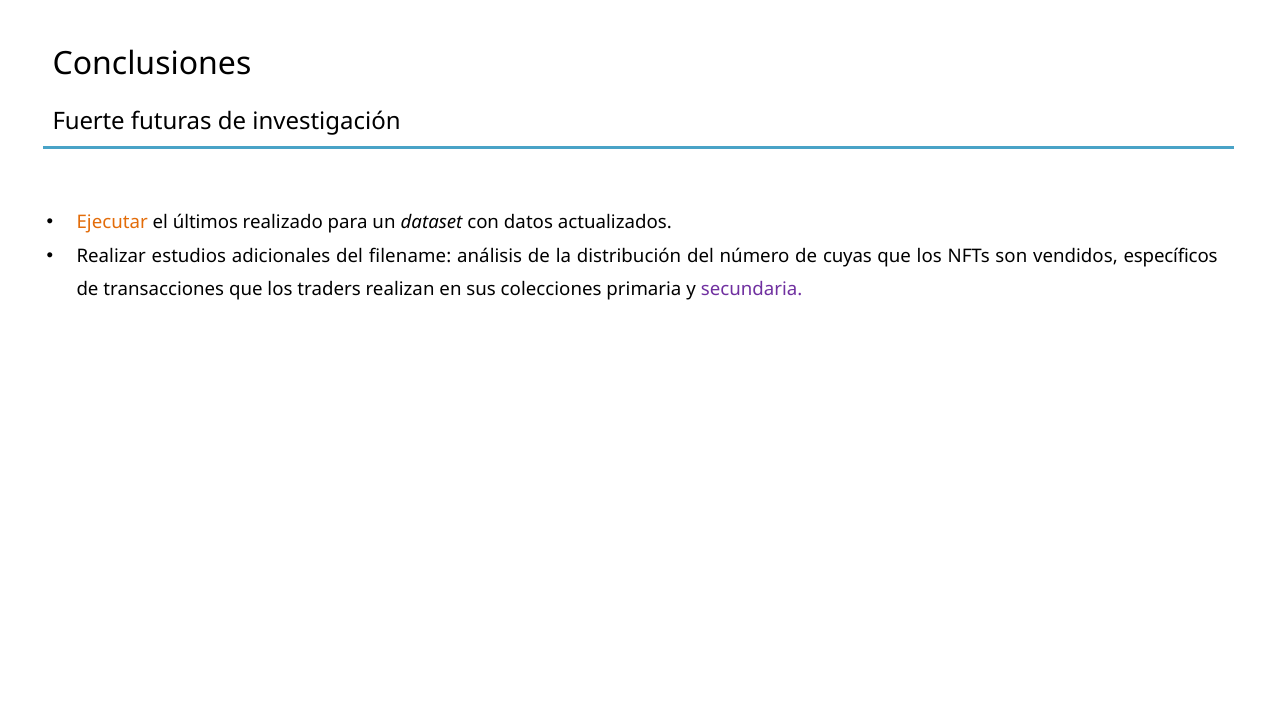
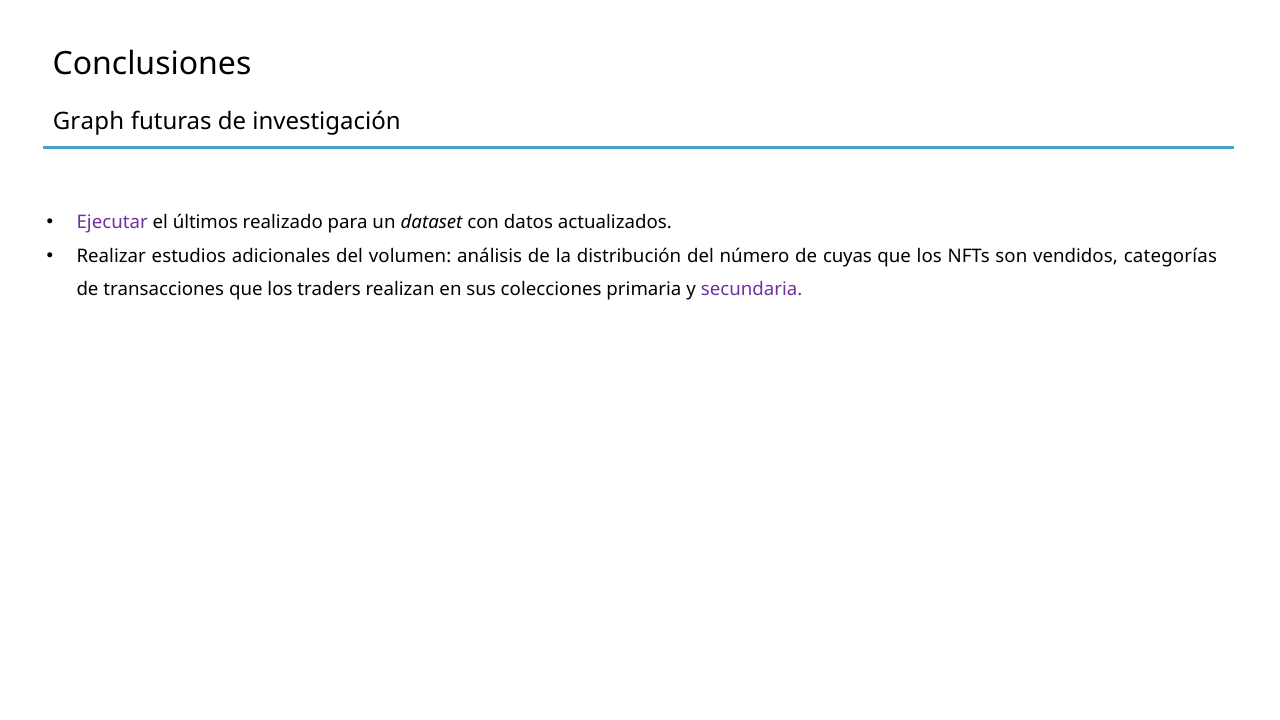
Fuerte: Fuerte -> Graph
Ejecutar colour: orange -> purple
filename: filename -> volumen
específicos: específicos -> categorías
